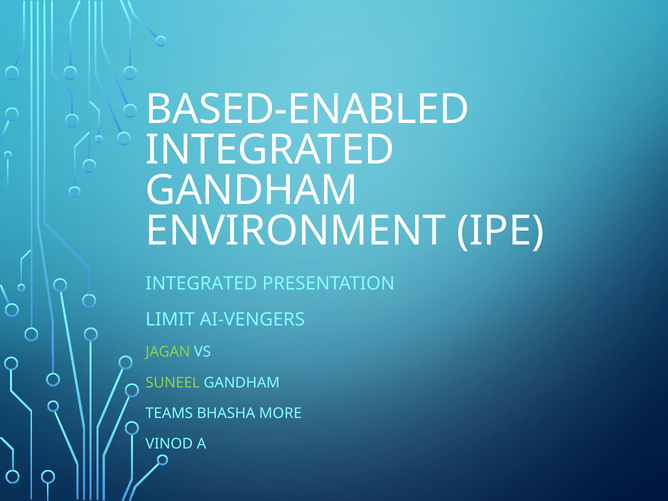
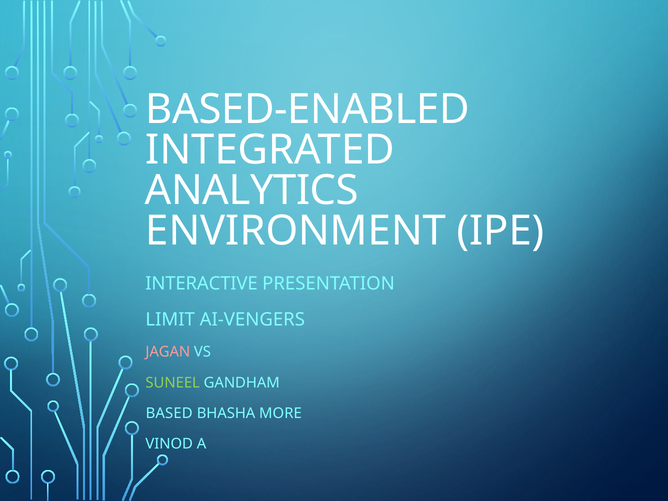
GANDHAM at (252, 191): GANDHAM -> ANALYTICS
INTEGRATED at (201, 283): INTEGRATED -> INTERACTIVE
JAGAN colour: light green -> pink
TEAMS: TEAMS -> BASED
